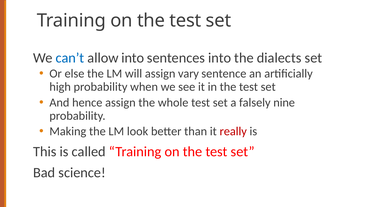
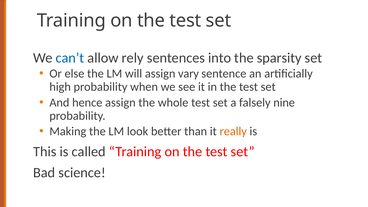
allow into: into -> rely
dialects: dialects -> sparsity
really colour: red -> orange
